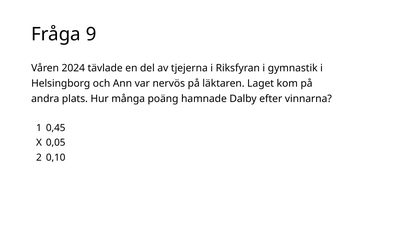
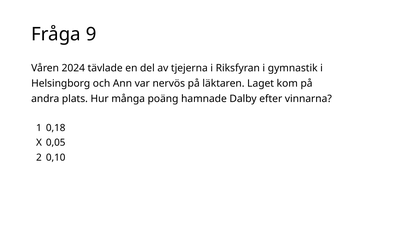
0,45: 0,45 -> 0,18
